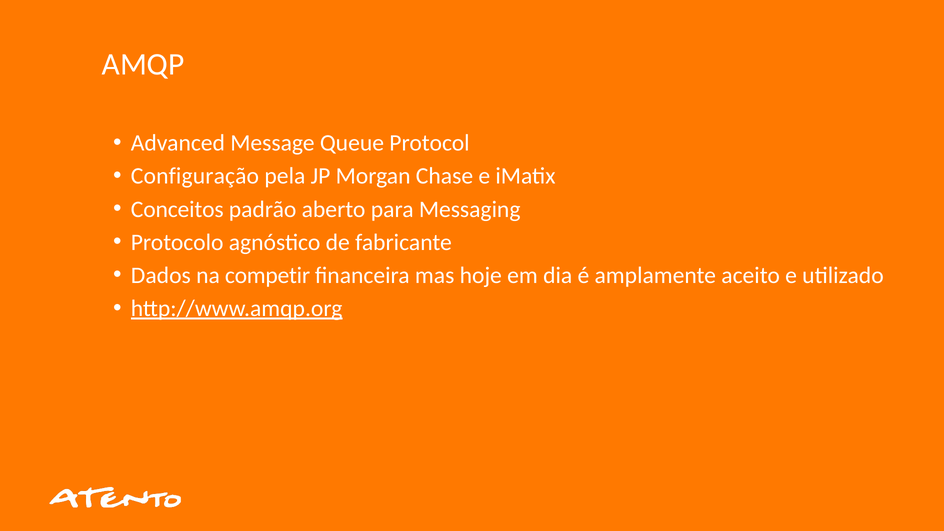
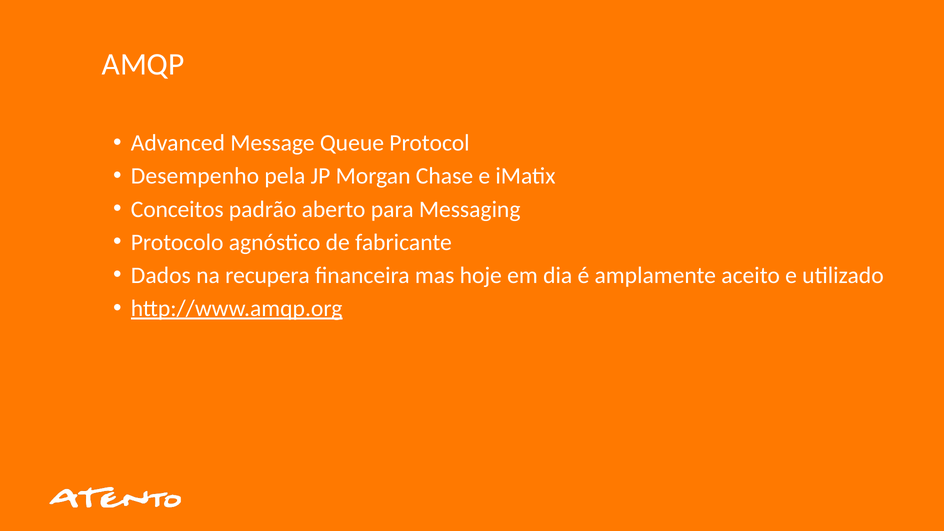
Configuração: Configuração -> Desempenho
competir: competir -> recupera
